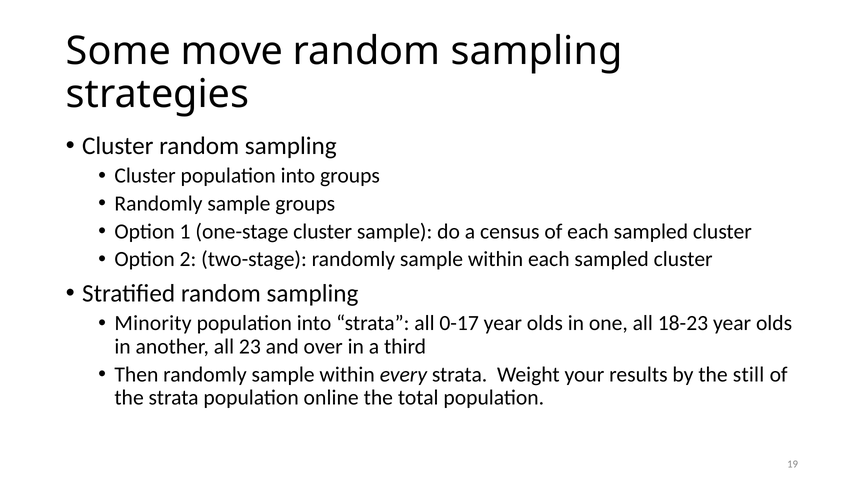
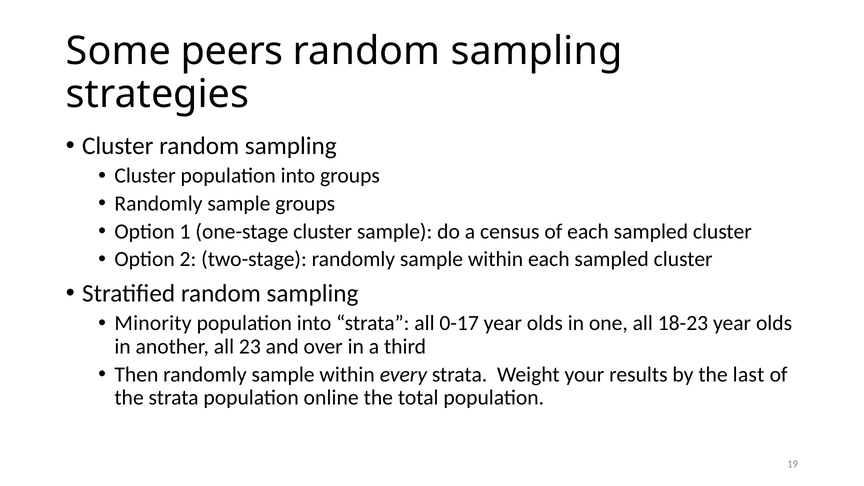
move: move -> peers
still: still -> last
